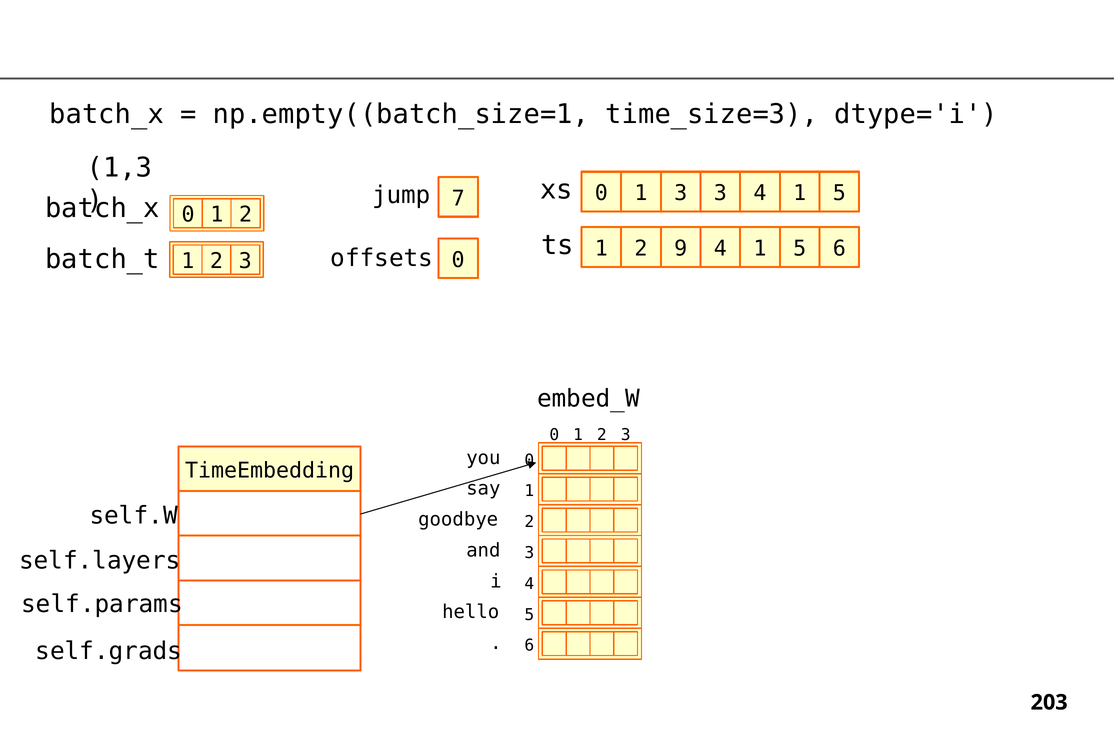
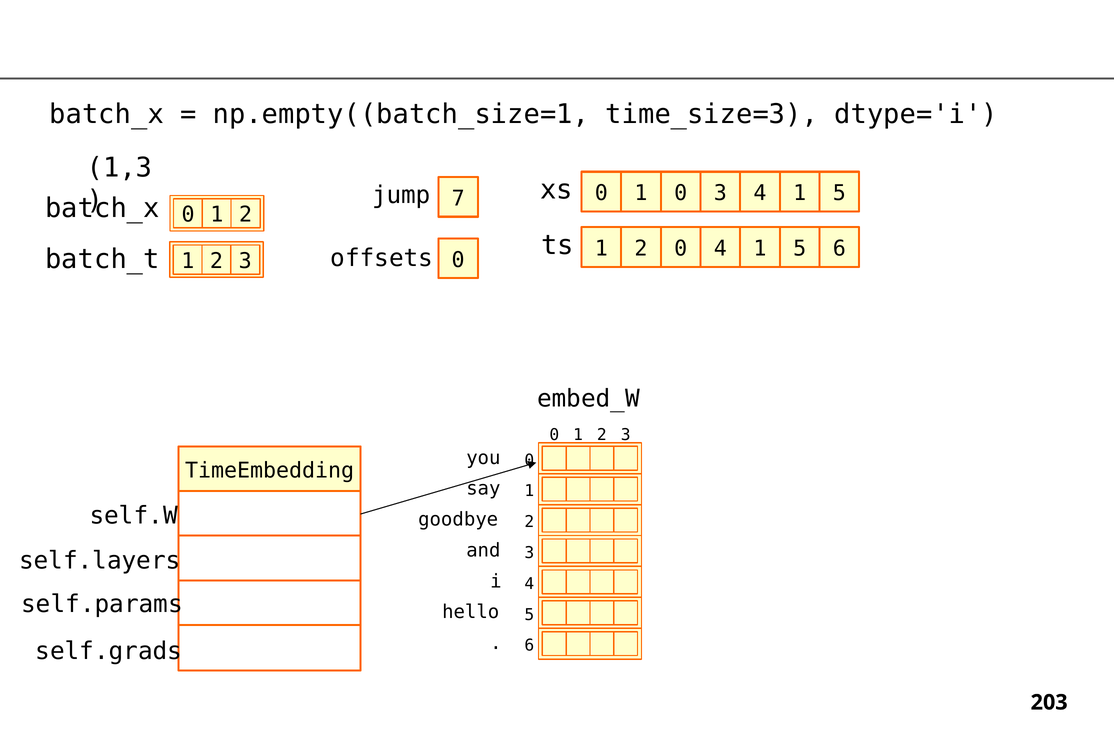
1 3: 3 -> 0
2 9: 9 -> 0
